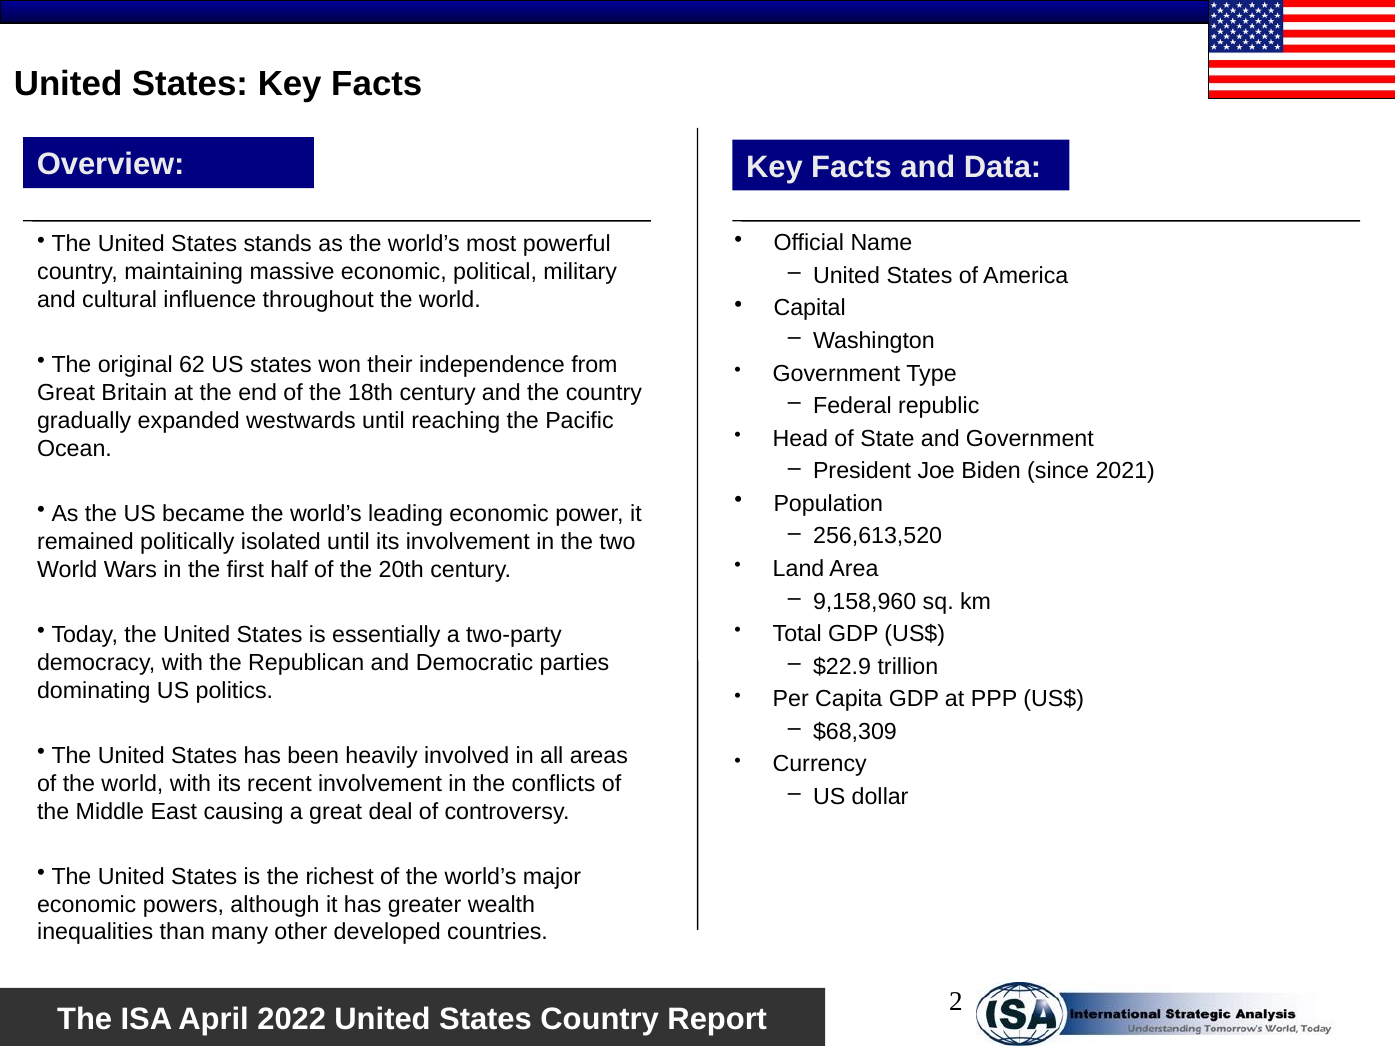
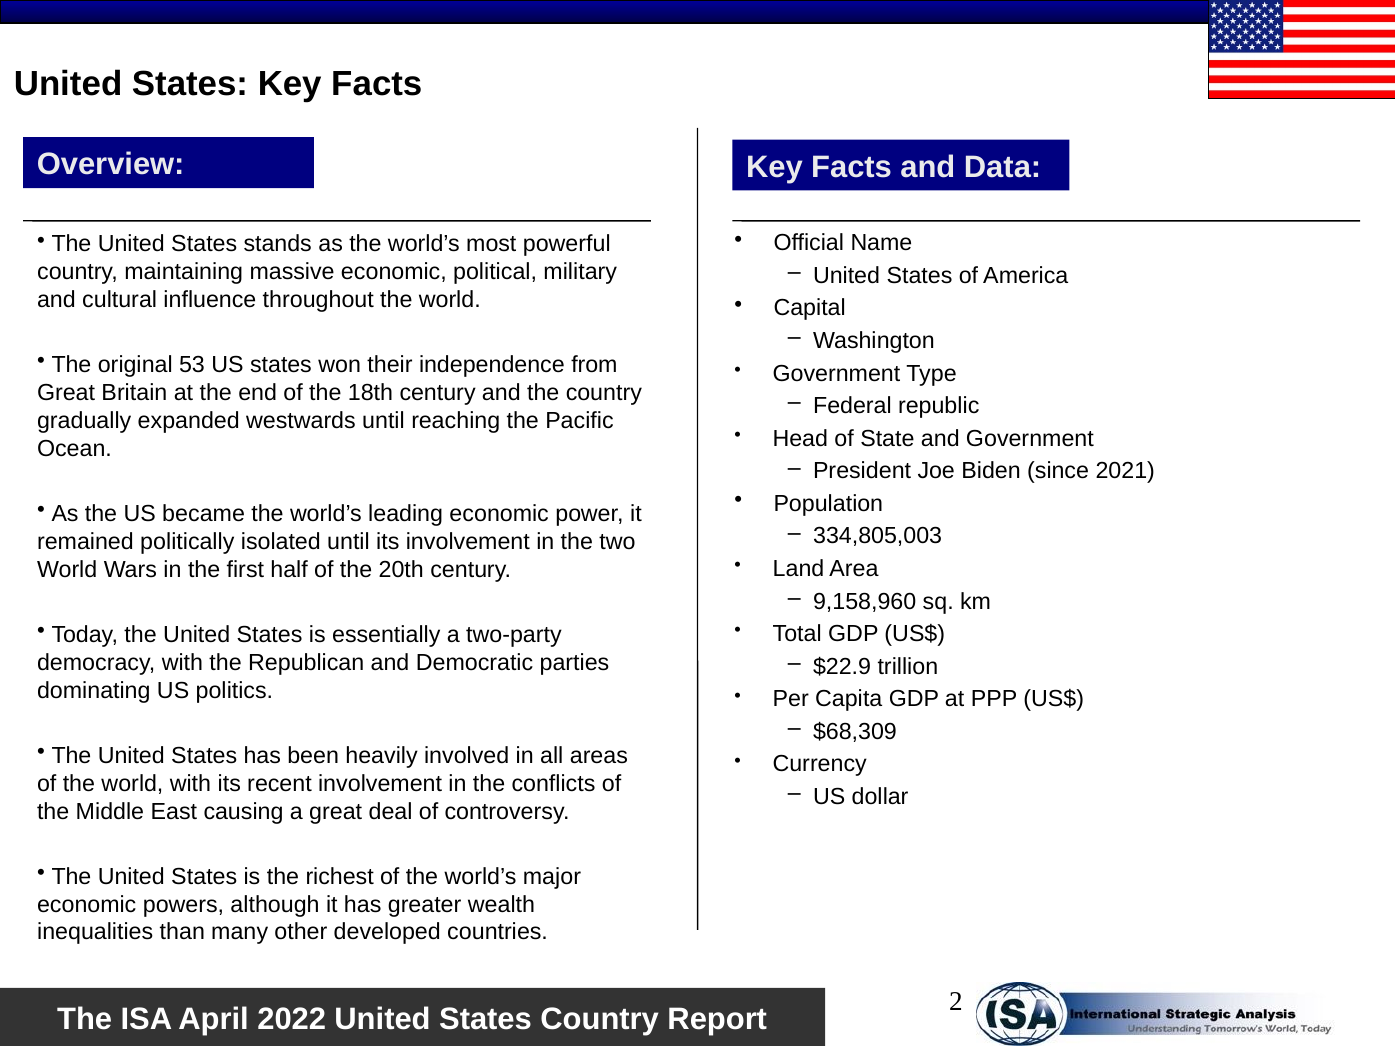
62: 62 -> 53
256,613,520: 256,613,520 -> 334,805,003
